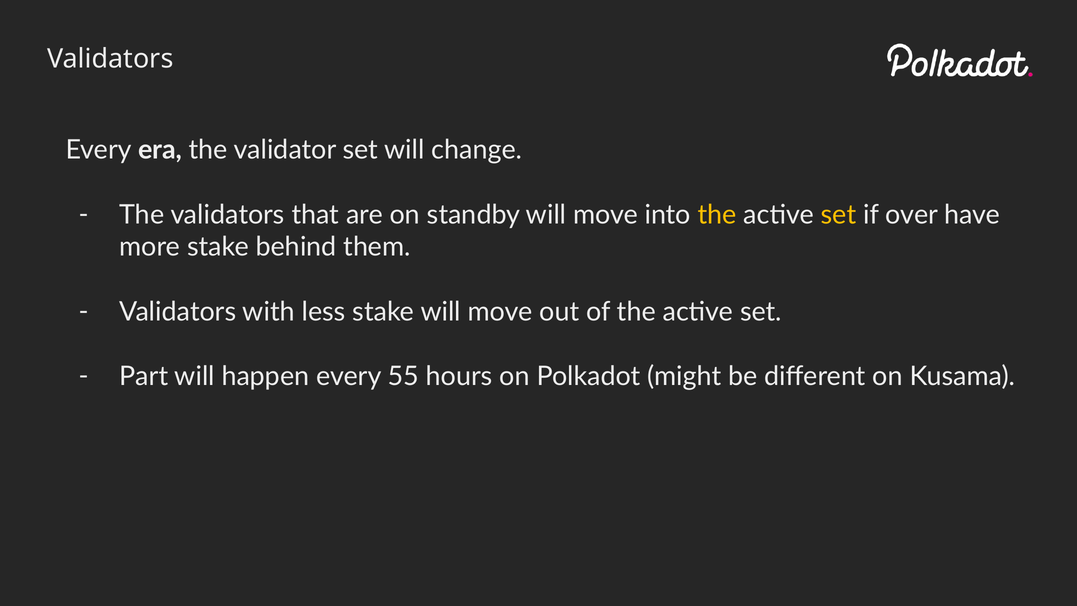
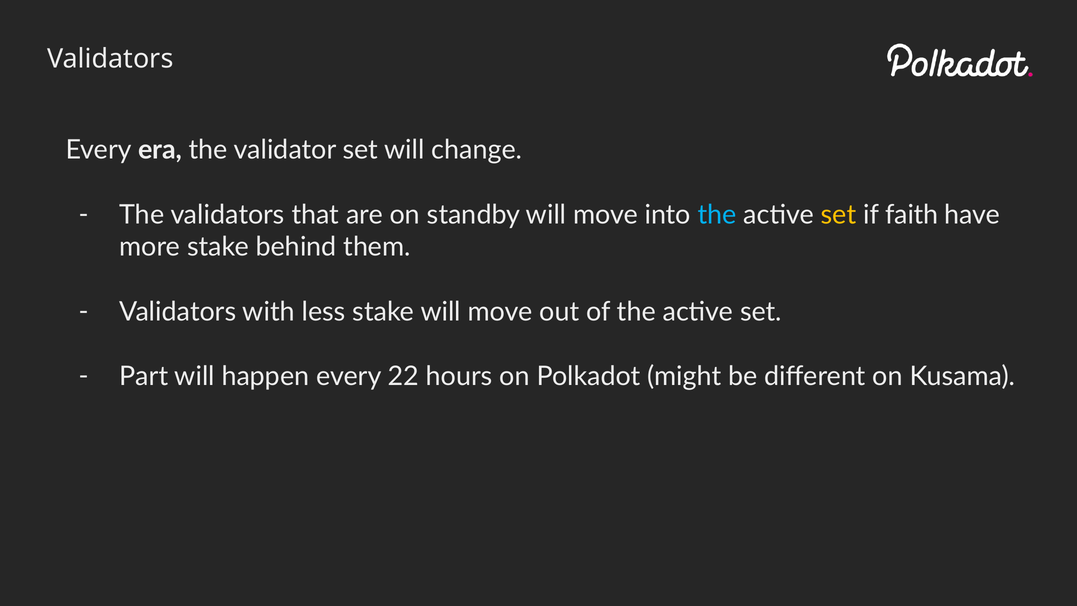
the at (717, 215) colour: yellow -> light blue
over: over -> faith
55: 55 -> 22
